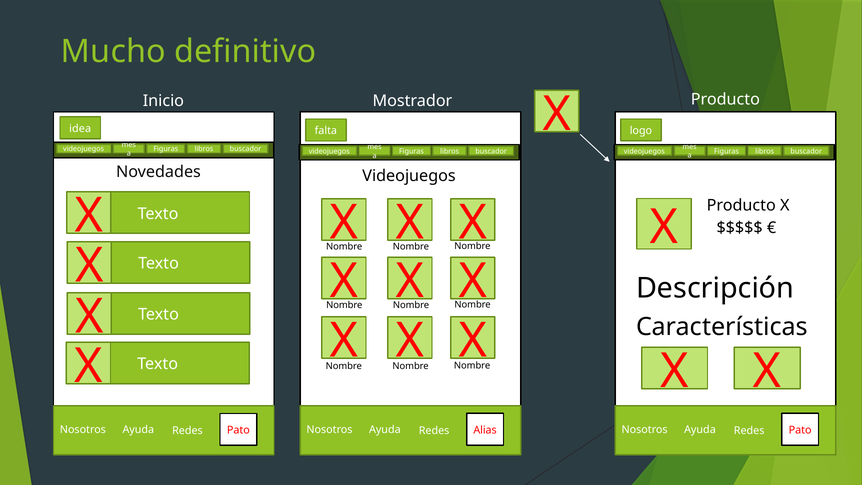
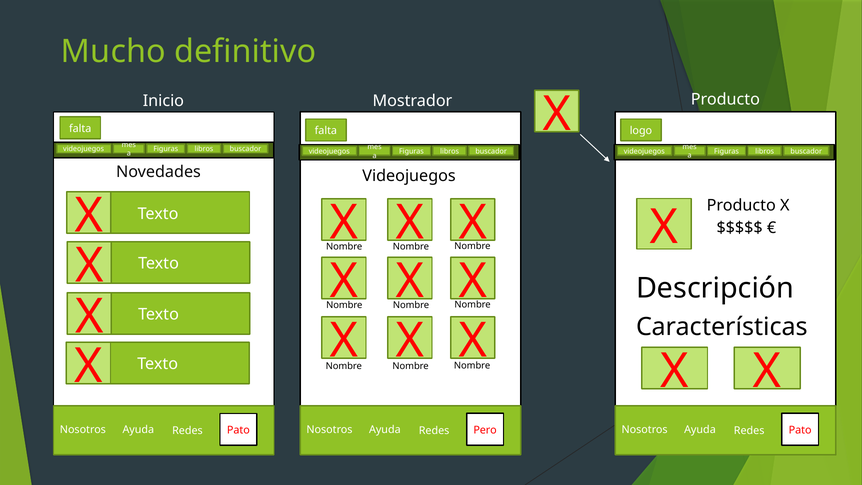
idea at (80, 128): idea -> falta
Alias: Alias -> Pero
